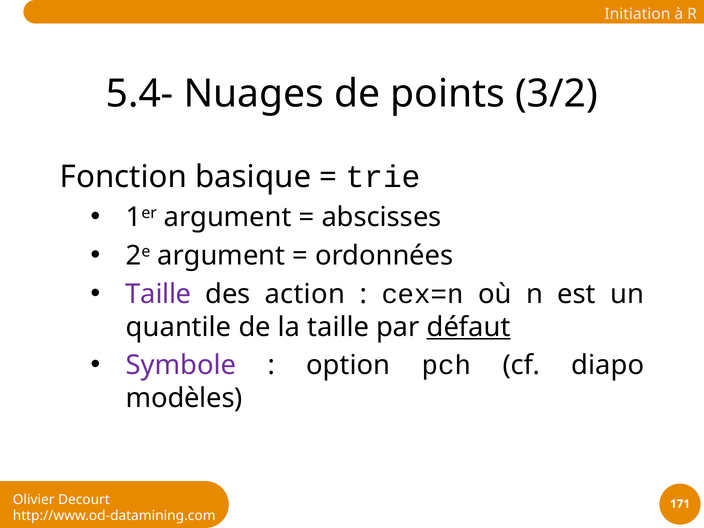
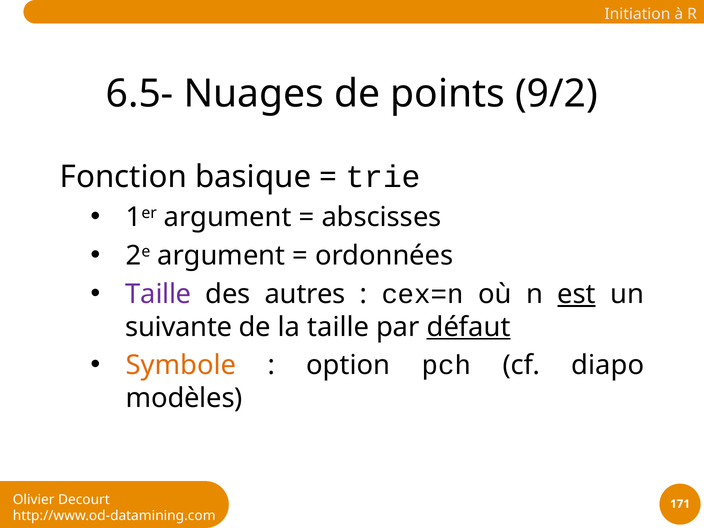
5.4-: 5.4- -> 6.5-
3/2: 3/2 -> 9/2
action: action -> autres
est underline: none -> present
quantile: quantile -> suivante
Symbole colour: purple -> orange
